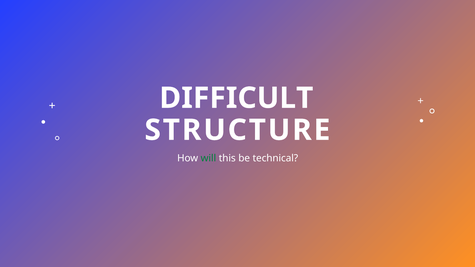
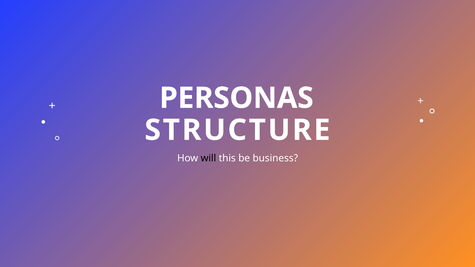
DIFFICULT: DIFFICULT -> PERSONAS
will colour: green -> black
technical: technical -> business
